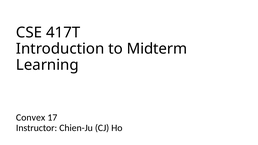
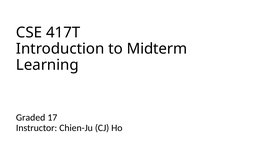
Convex: Convex -> Graded
